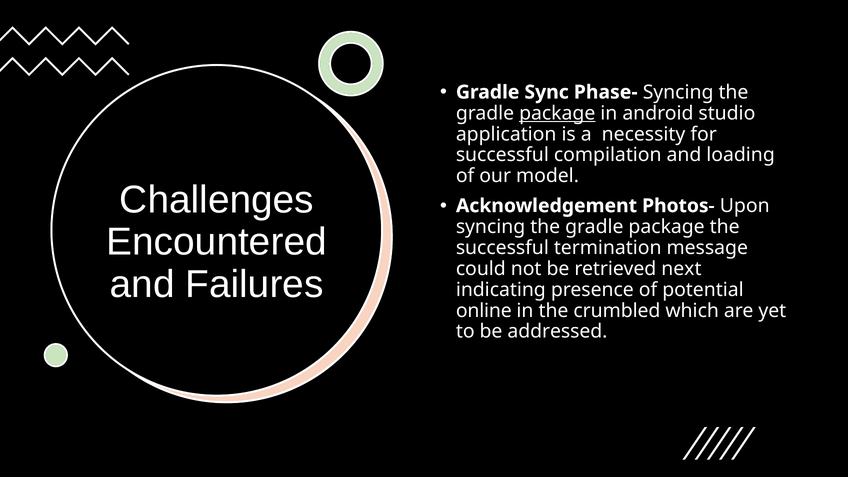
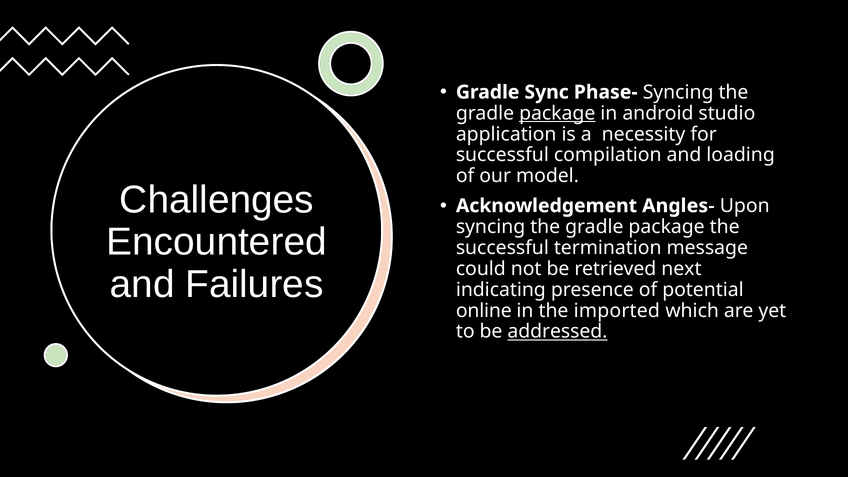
Photos-: Photos- -> Angles-
crumbled: crumbled -> imported
addressed underline: none -> present
